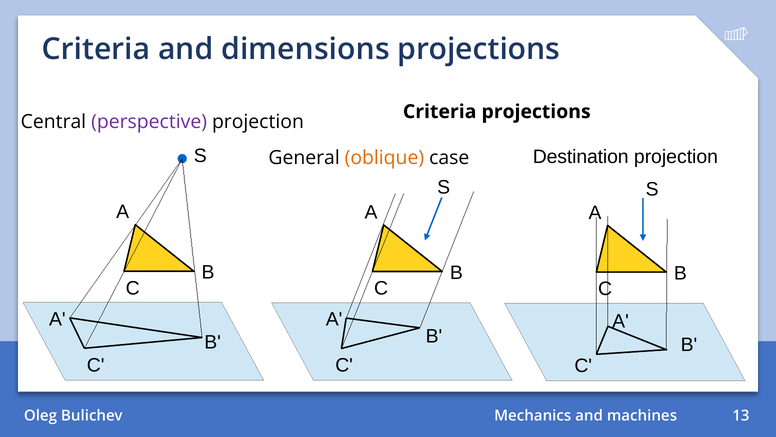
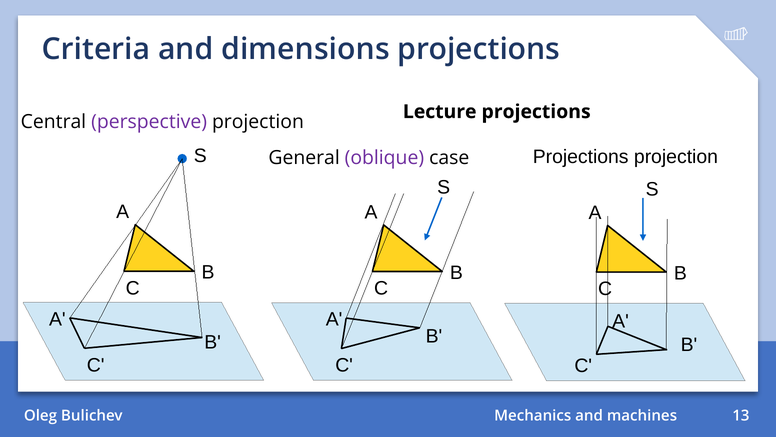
Criteria at (440, 112): Criteria -> Lecture
oblique colour: orange -> purple
case Destination: Destination -> Projections
